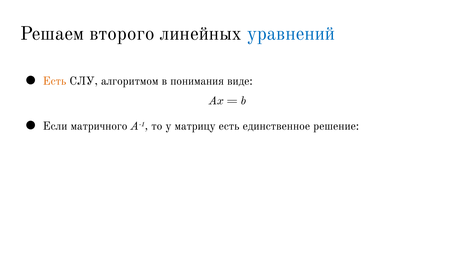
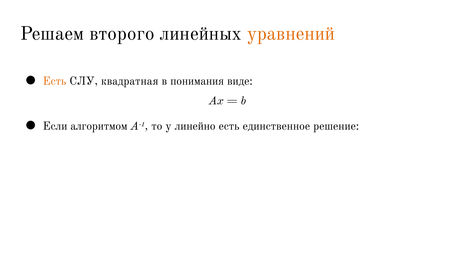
уравнений colour: blue -> orange
алгоритмом: алгоритмом -> квадратная
матричного: матричного -> алгоритмом
матрицу: матрицу -> линейно
